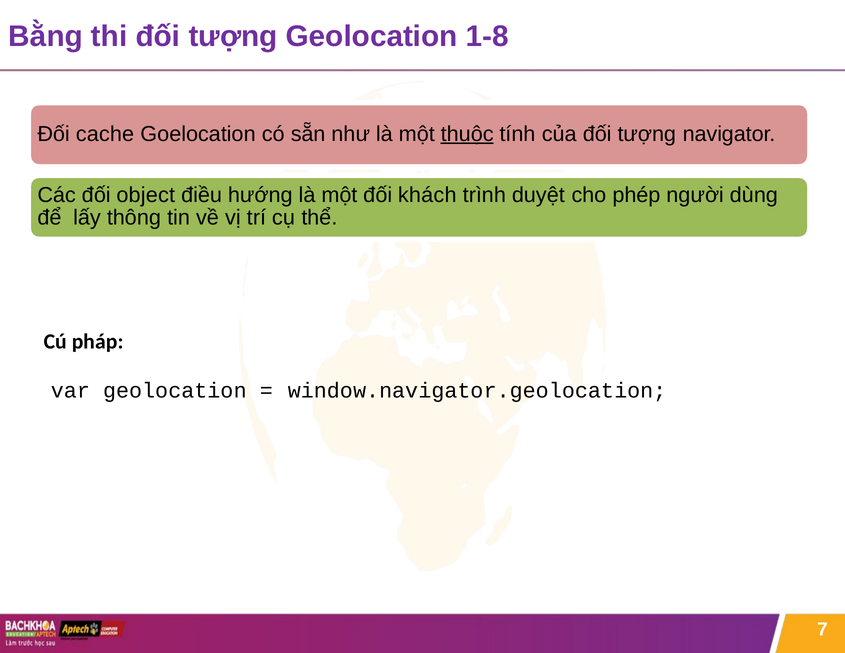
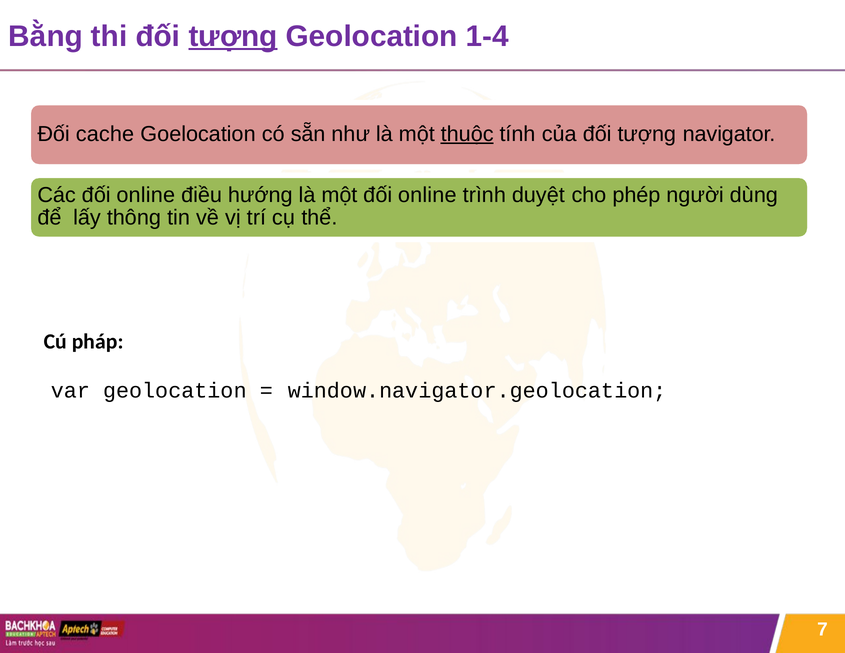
tượng at (233, 36) underline: none -> present
1-8: 1-8 -> 1-4
Các đối object: object -> online
một đối khách: khách -> online
